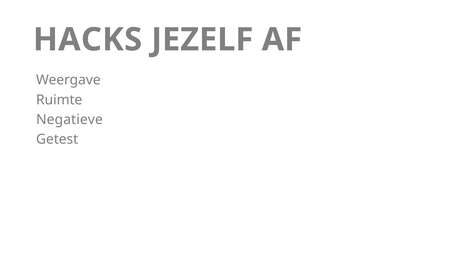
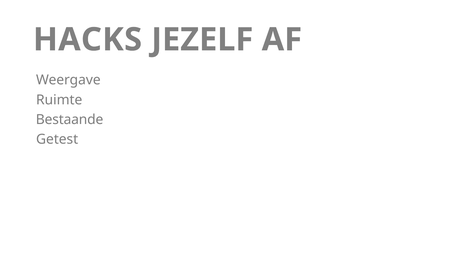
Negatieve: Negatieve -> Bestaande
